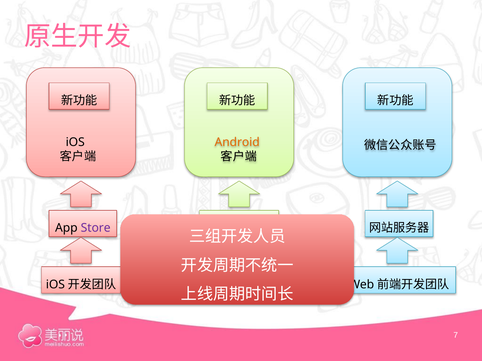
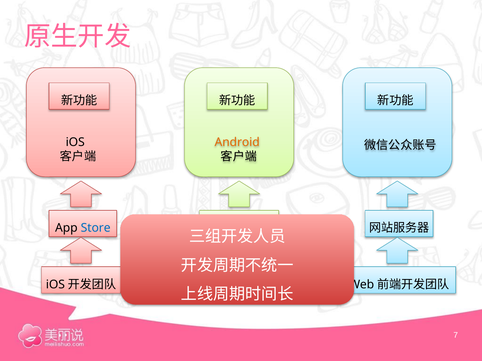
Store colour: purple -> blue
